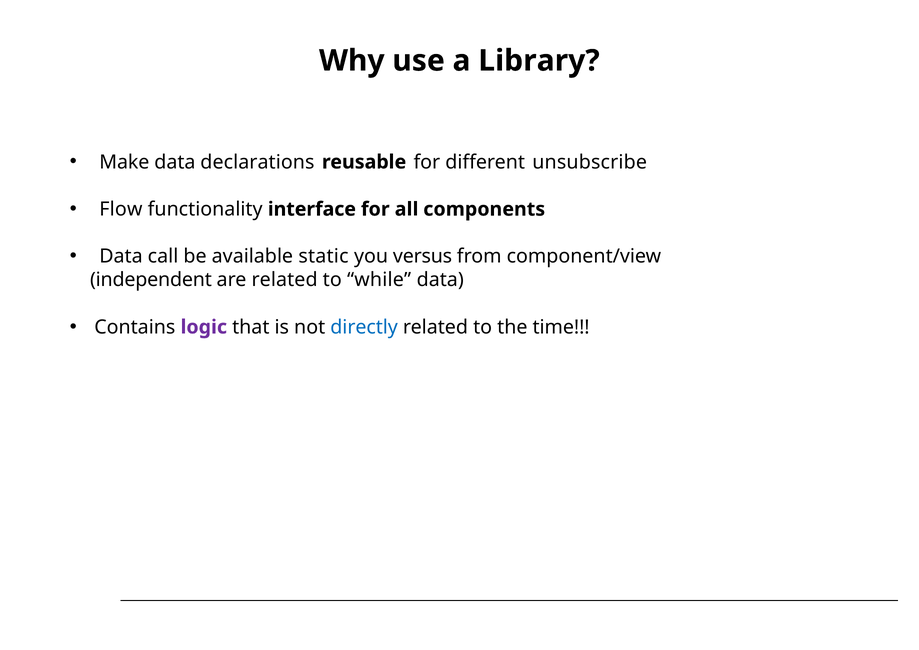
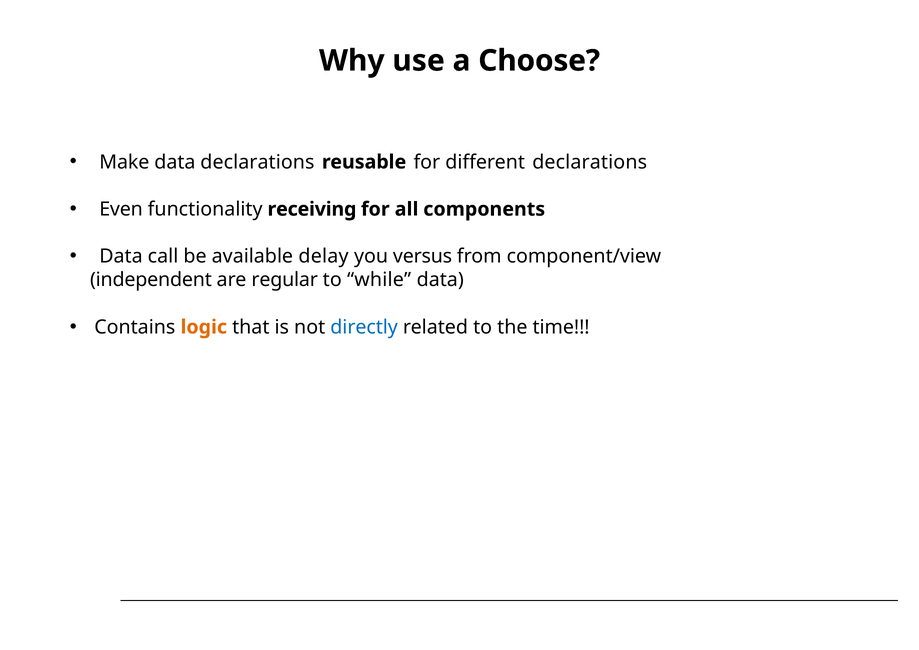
Library: Library -> Choose
different unsubscribe: unsubscribe -> declarations
Flow: Flow -> Even
interface: interface -> receiving
static: static -> delay
are related: related -> regular
logic colour: purple -> orange
